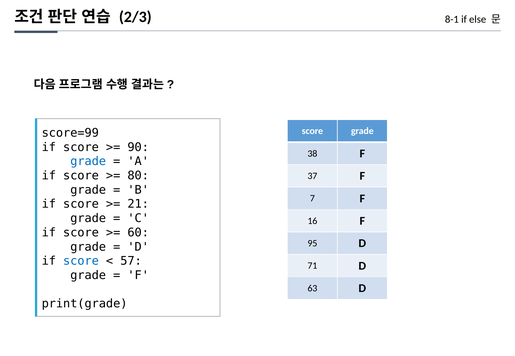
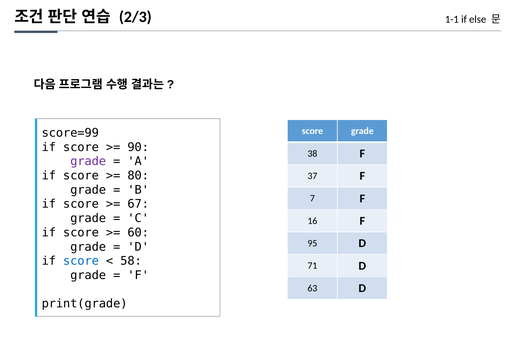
8-1: 8-1 -> 1-1
grade at (88, 162) colour: blue -> purple
21: 21 -> 67
57: 57 -> 58
